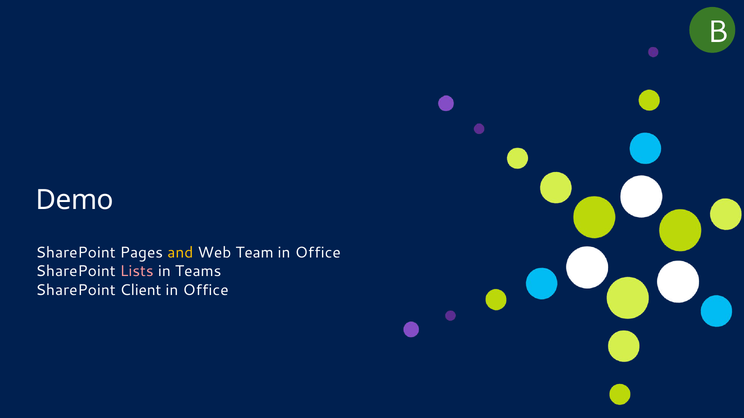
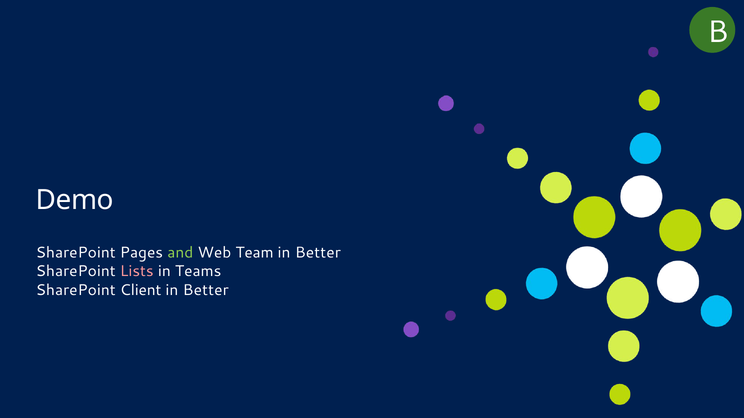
and colour: yellow -> light green
Office at (318, 253): Office -> Better
Office at (206, 290): Office -> Better
